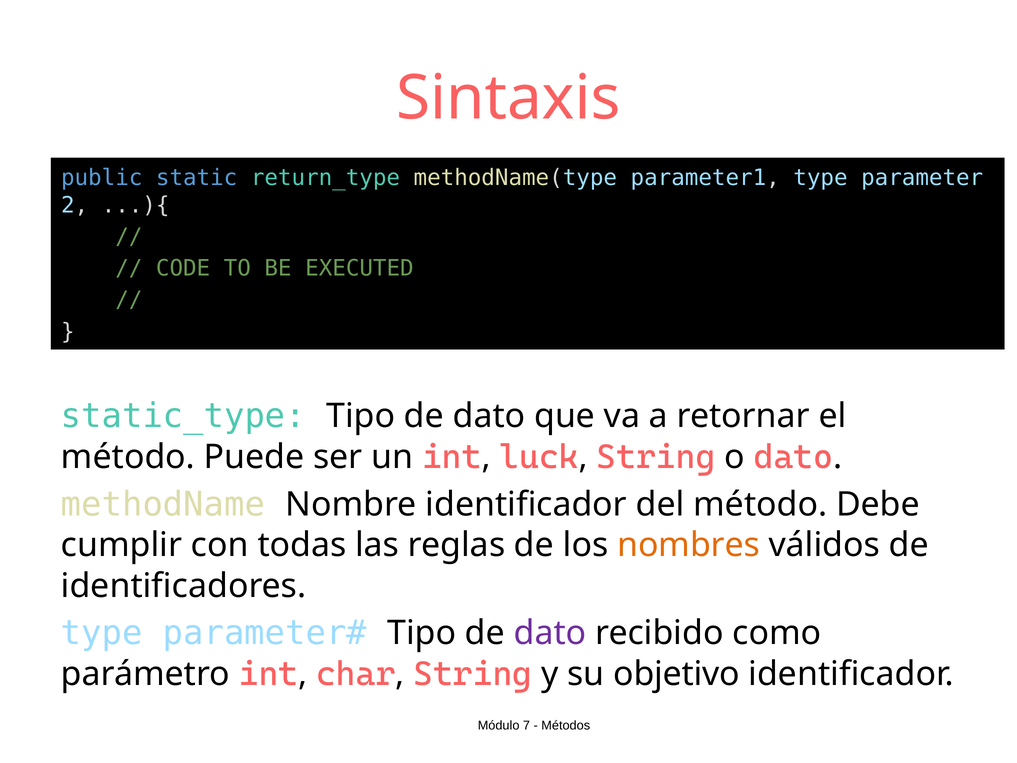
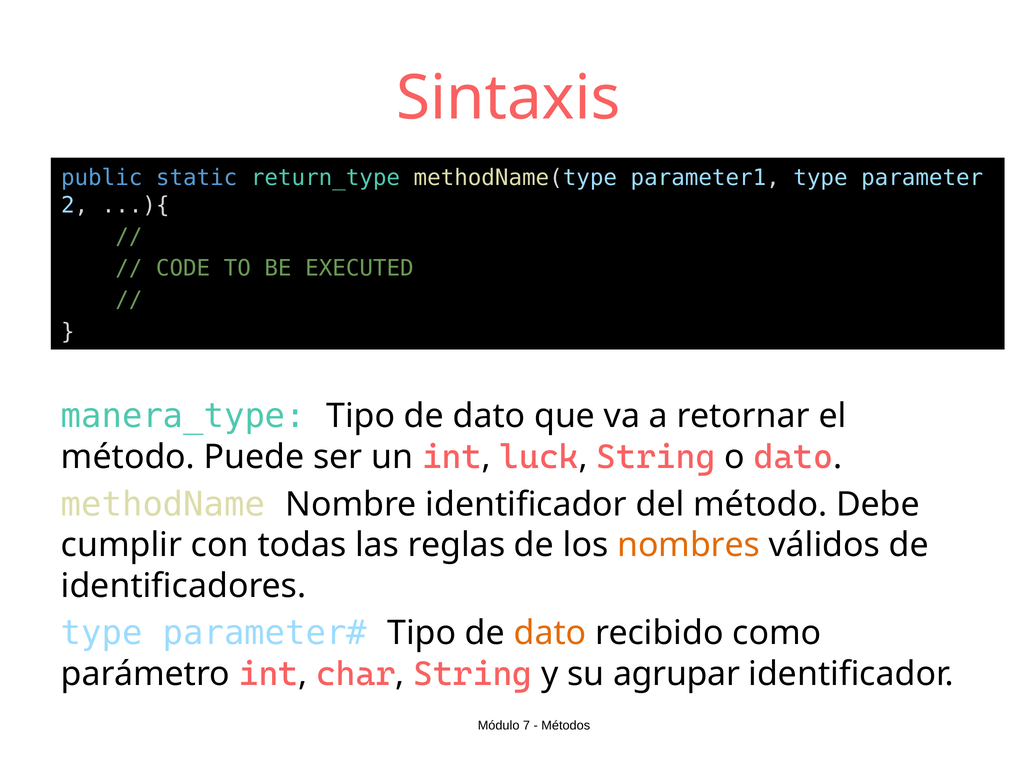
static_type: static_type -> manera_type
dato at (550, 633) colour: purple -> orange
objetivo: objetivo -> agrupar
